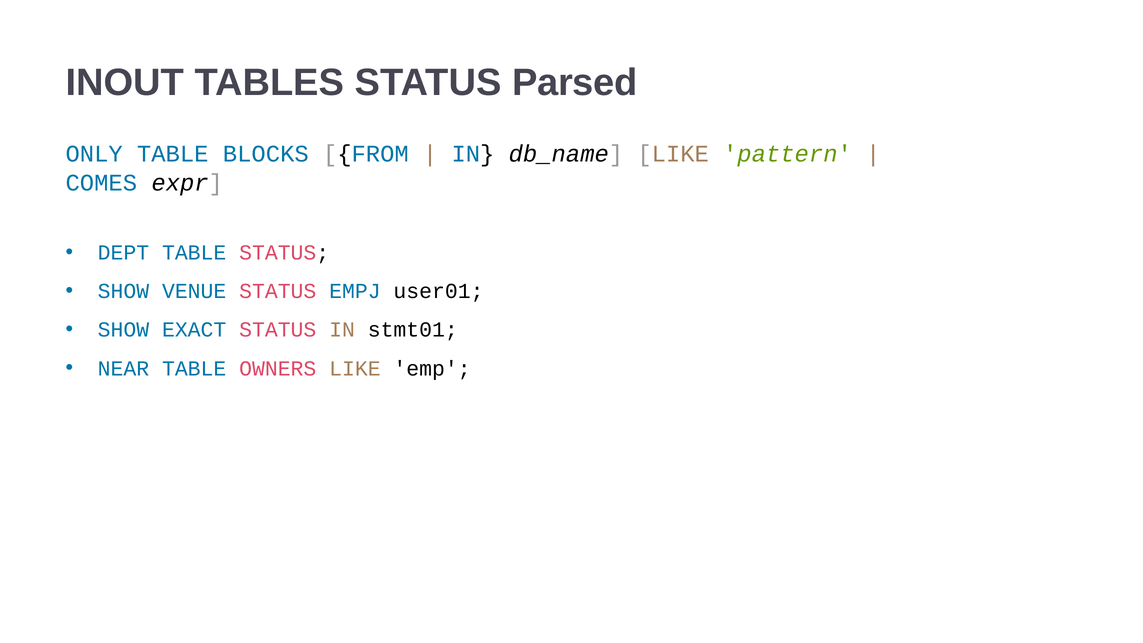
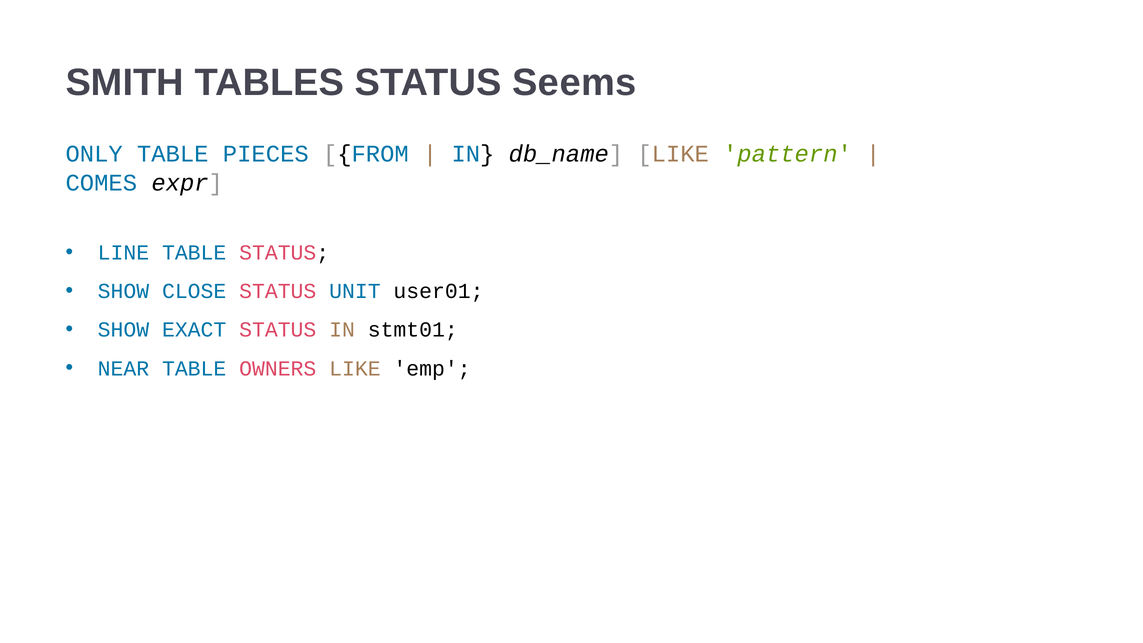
INOUT: INOUT -> SMITH
Parsed: Parsed -> Seems
BLOCKS: BLOCKS -> PIECES
DEPT: DEPT -> LINE
VENUE: VENUE -> CLOSE
EMPJ: EMPJ -> UNIT
